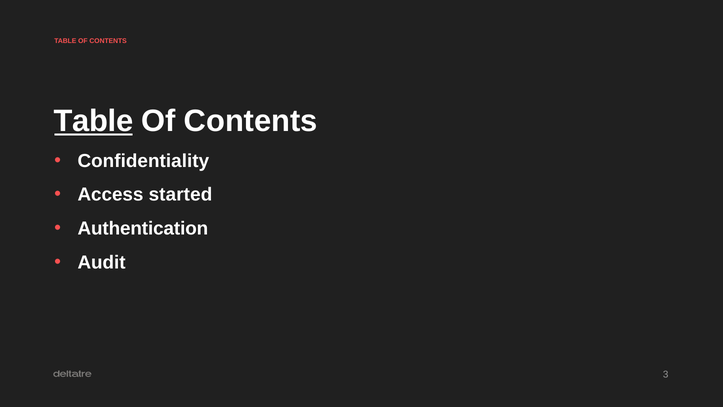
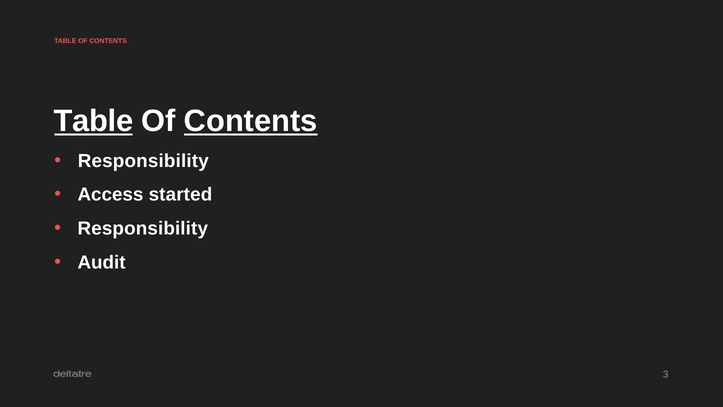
Contents at (251, 121) underline: none -> present
Confidentiality at (143, 161): Confidentiality -> Responsibility
Authentication at (143, 229): Authentication -> Responsibility
